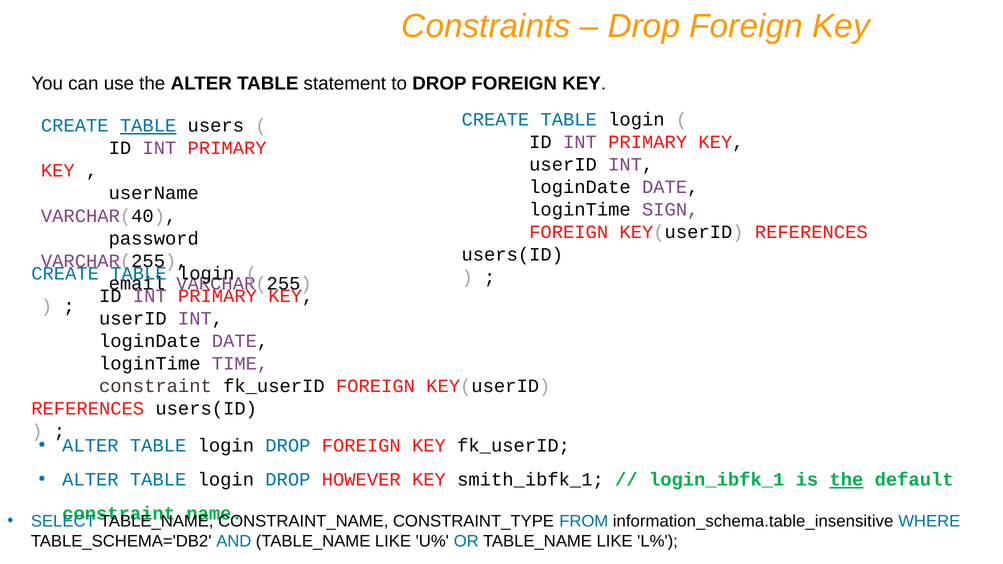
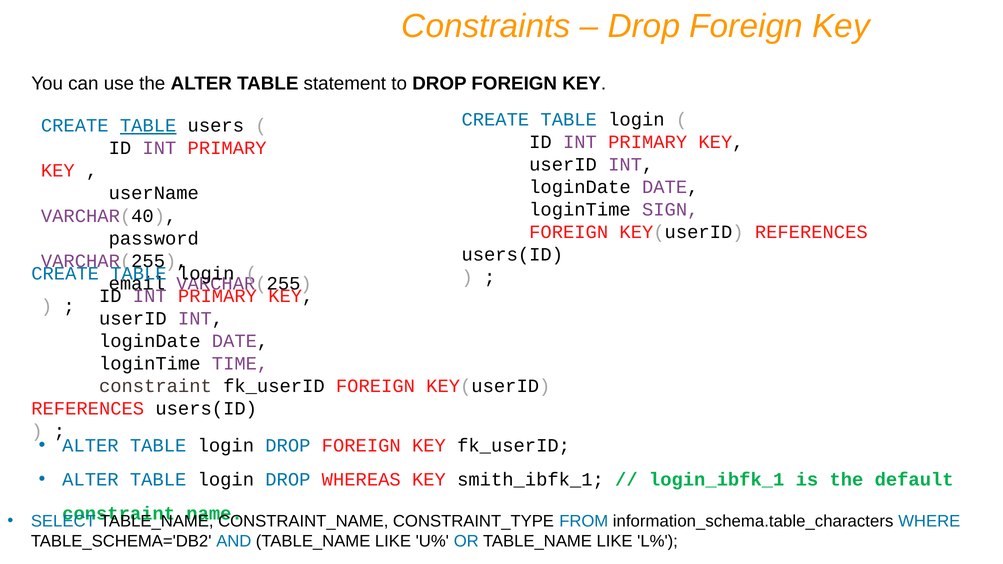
HOWEVER: HOWEVER -> WHEREAS
the at (846, 480) underline: present -> none
information_schema.table_insensitive: information_schema.table_insensitive -> information_schema.table_characters
